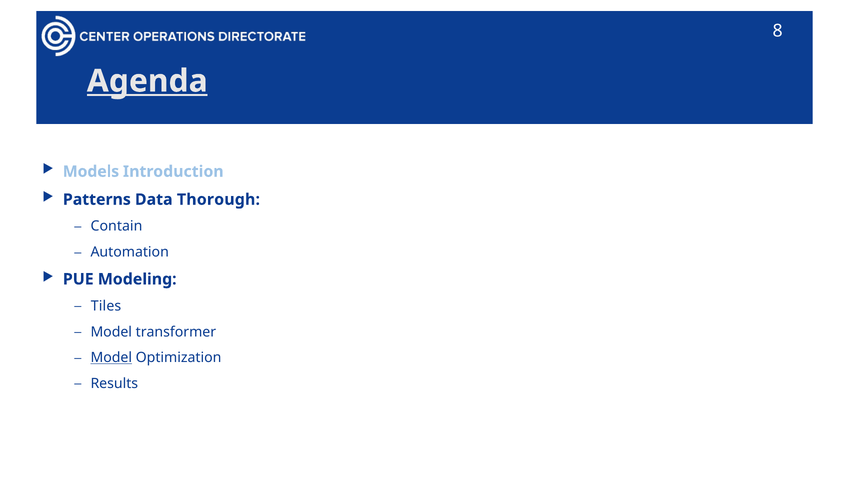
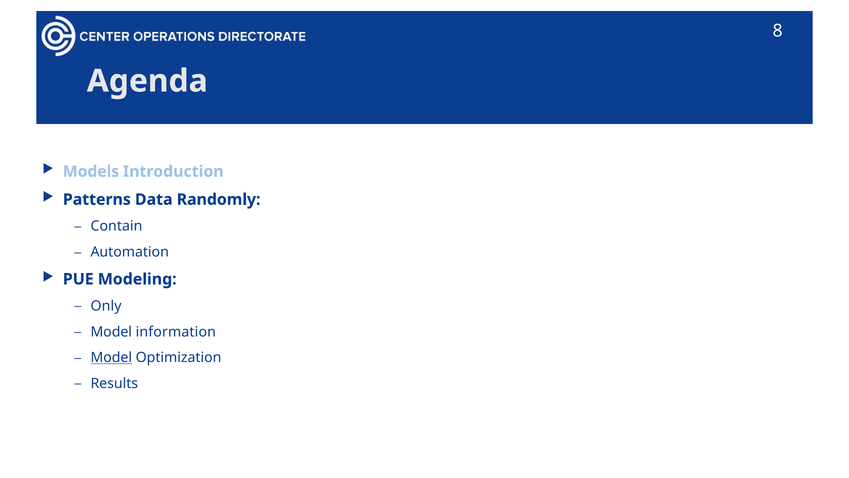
Agenda underline: present -> none
Thorough: Thorough -> Randomly
Tiles: Tiles -> Only
transformer: transformer -> information
